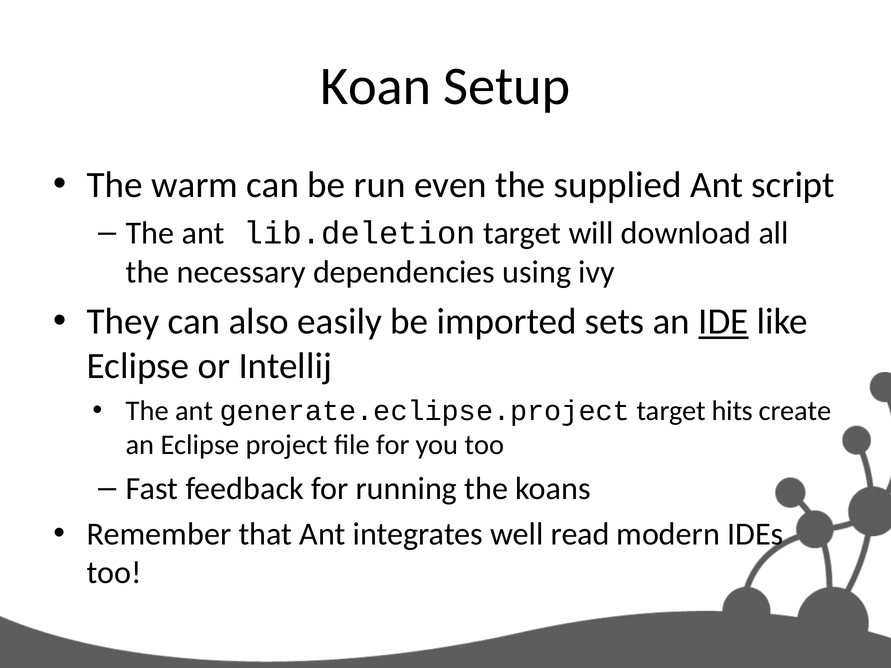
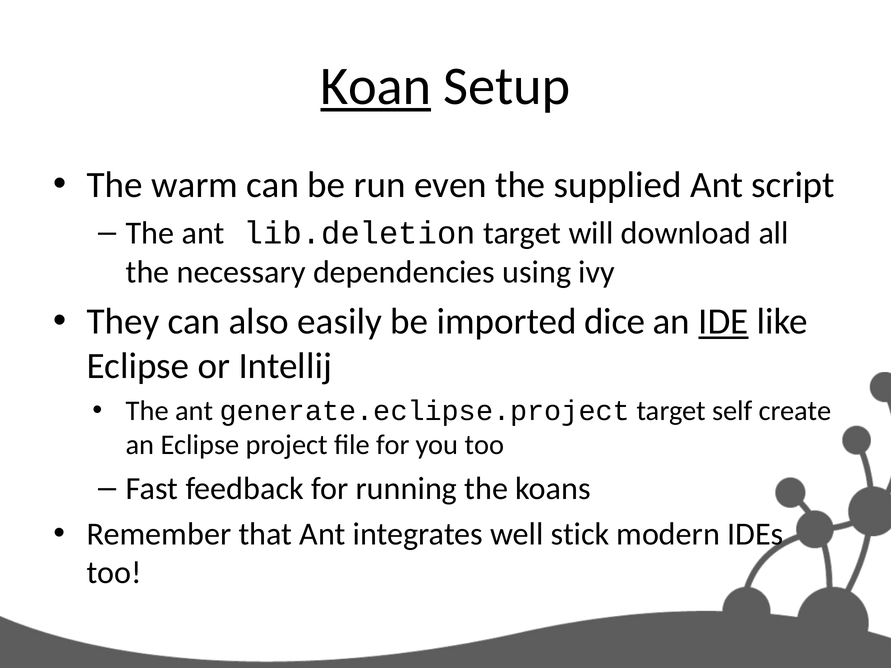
Koan underline: none -> present
sets: sets -> dice
hits: hits -> self
read: read -> stick
